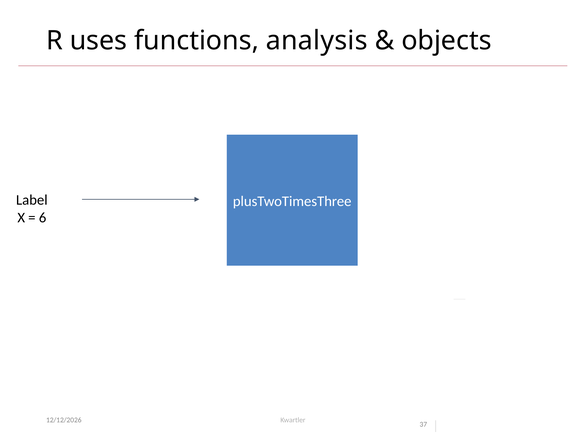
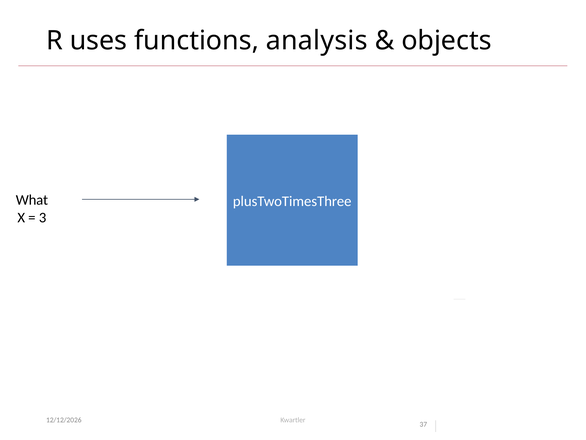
Label: Label -> What
6: 6 -> 3
